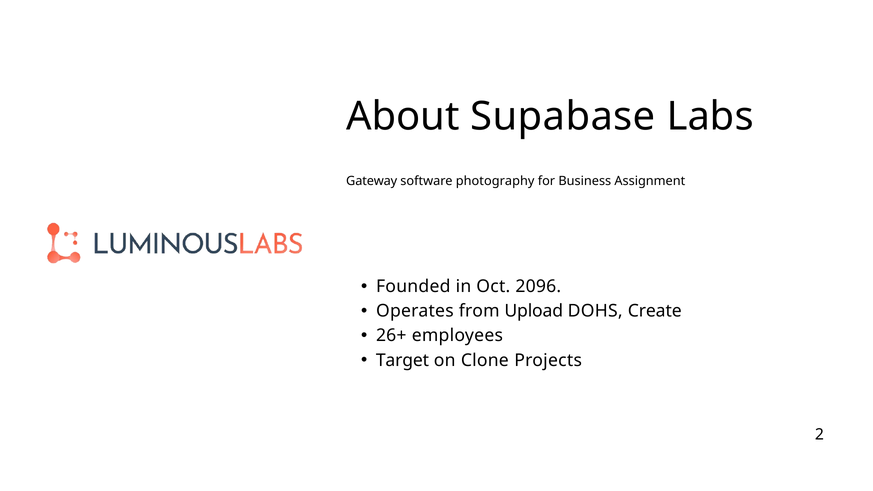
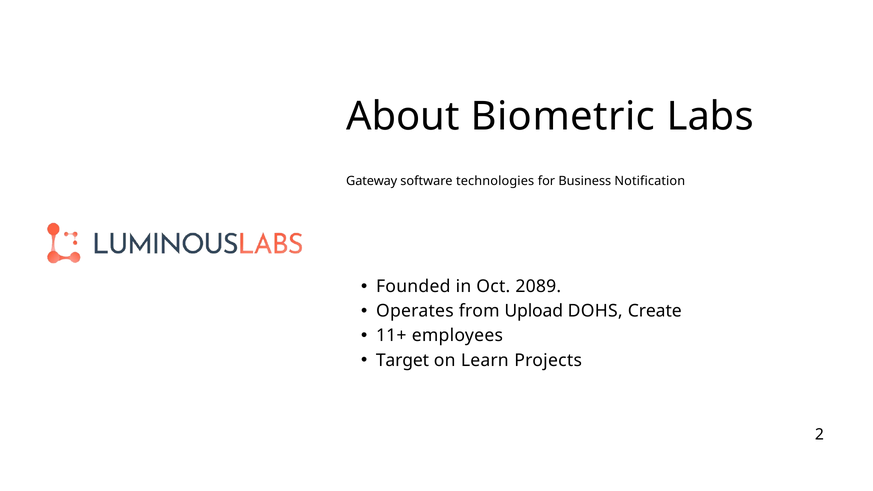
Supabase: Supabase -> Biometric
photography: photography -> technologies
Assignment: Assignment -> Notification
2096: 2096 -> 2089
26+: 26+ -> 11+
Clone: Clone -> Learn
